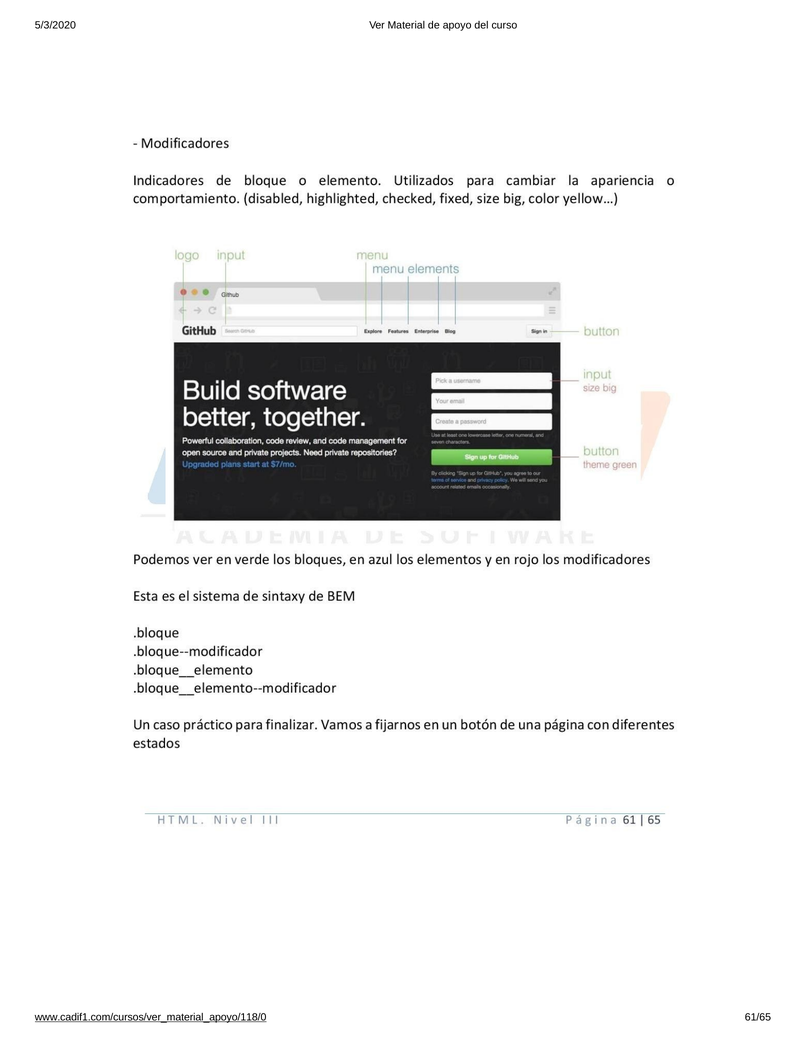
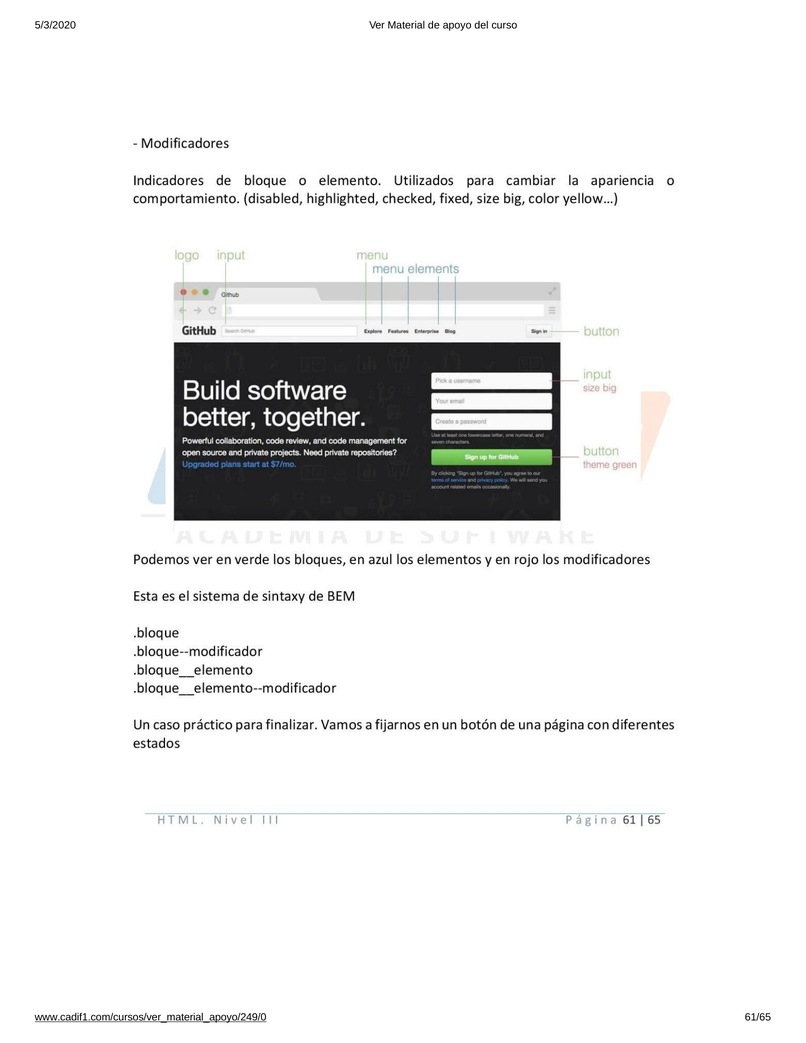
www.cadif1.com/cursos/ver_material_apoyo/118/0: www.cadif1.com/cursos/ver_material_apoyo/118/0 -> www.cadif1.com/cursos/ver_material_apoyo/249/0
